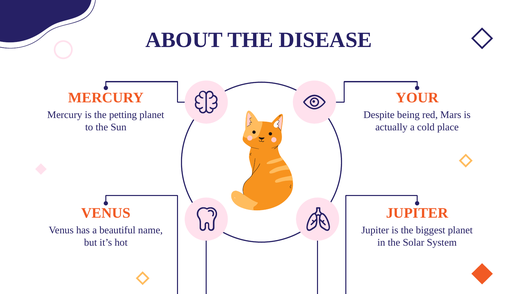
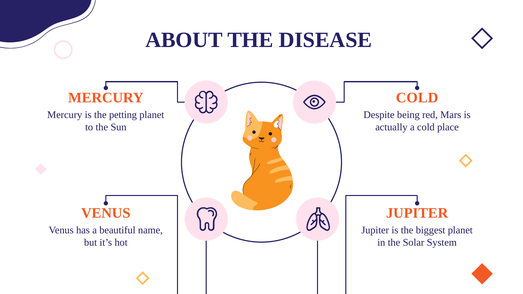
YOUR at (417, 98): YOUR -> COLD
